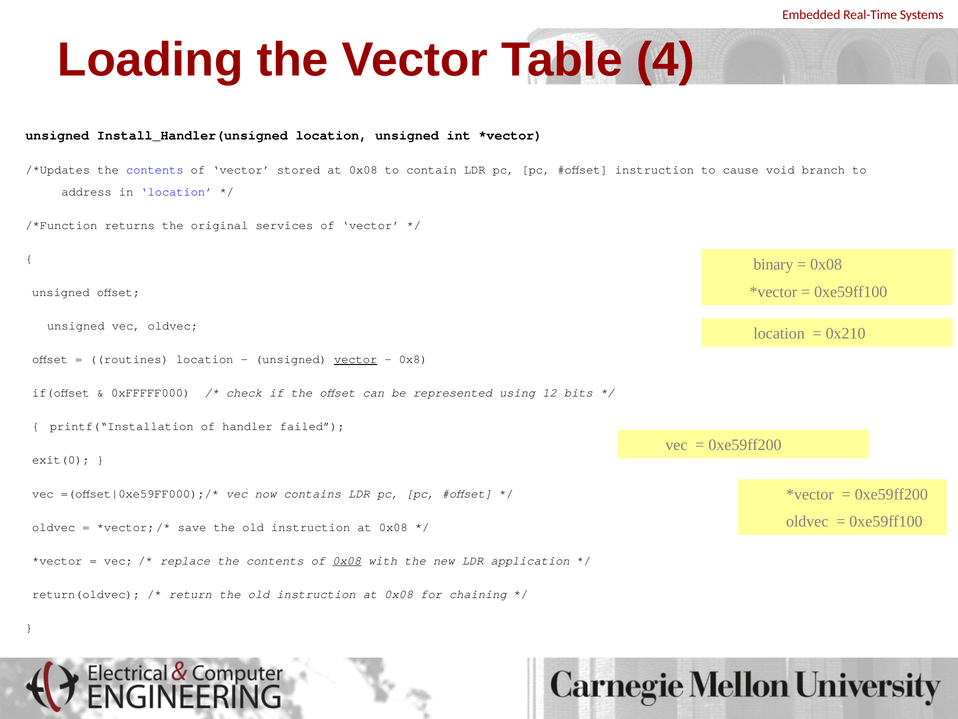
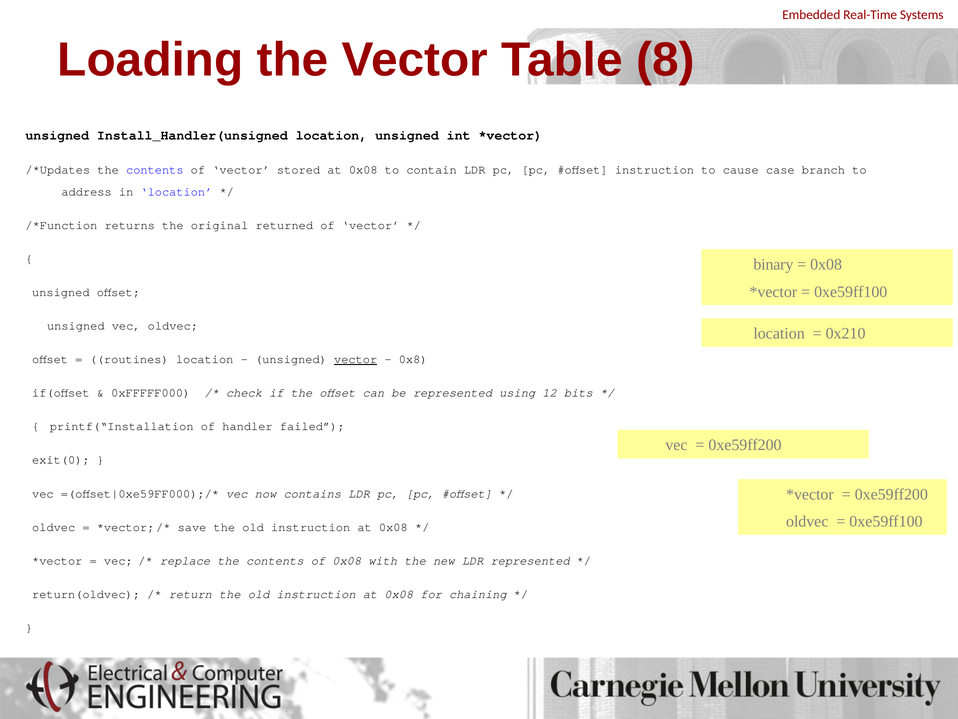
4: 4 -> 8
void: void -> case
services: services -> returned
0x08 at (347, 560) underline: present -> none
LDR application: application -> represented
